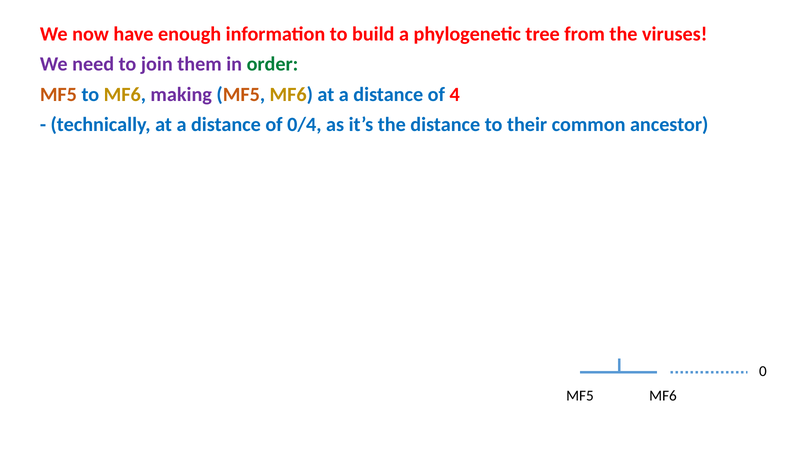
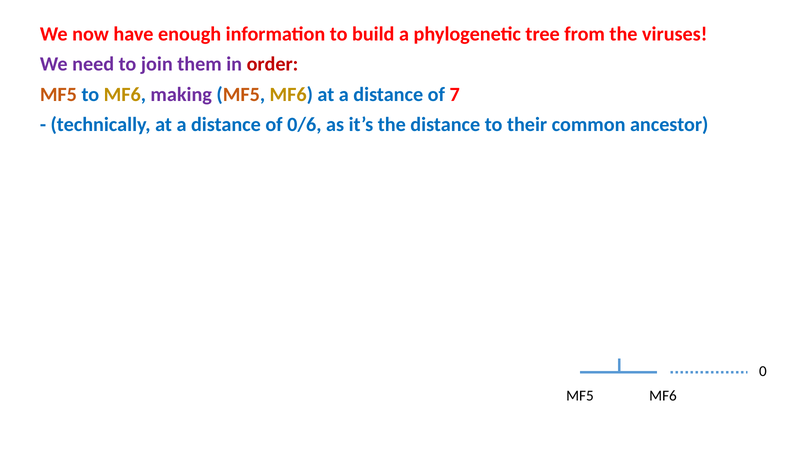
order colour: green -> red
4: 4 -> 7
0/4: 0/4 -> 0/6
